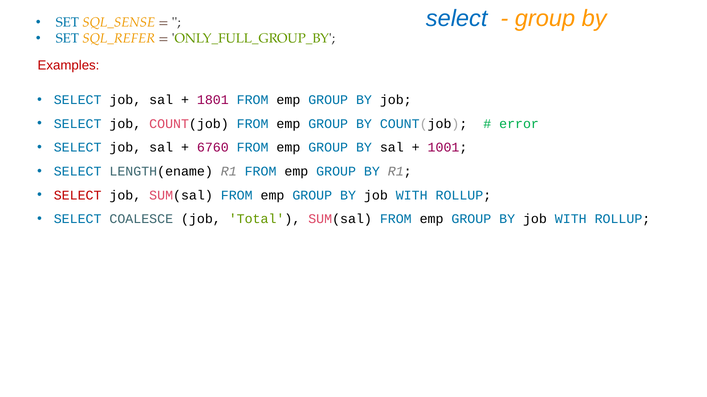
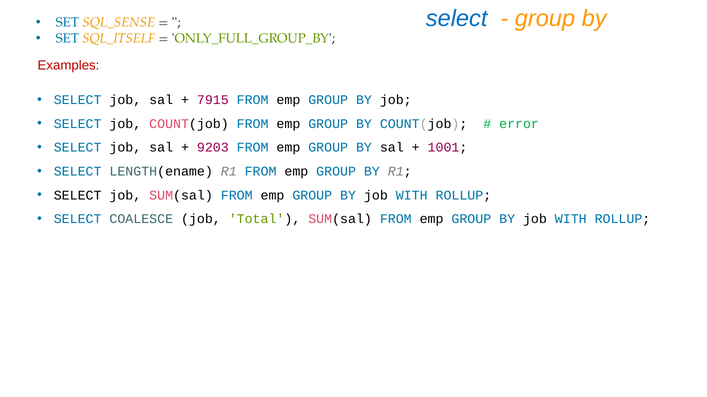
SQL_REFER: SQL_REFER -> SQL_ITSELF
1801: 1801 -> 7915
6760: 6760 -> 9203
SELECT at (78, 196) colour: red -> black
